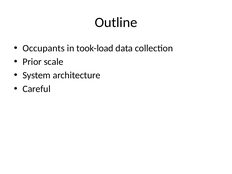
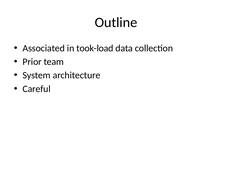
Occupants: Occupants -> Associated
scale: scale -> team
